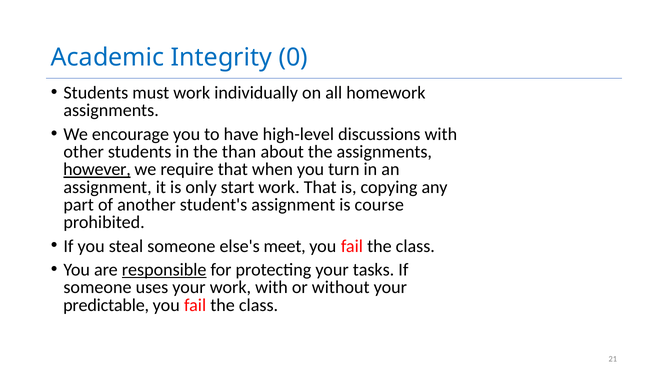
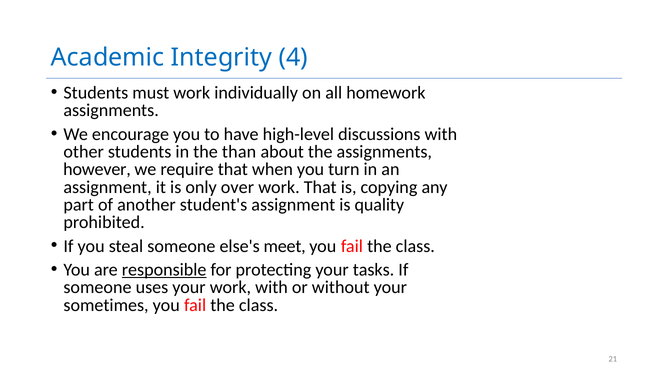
0: 0 -> 4
however underline: present -> none
start: start -> over
course: course -> quality
predictable: predictable -> sometimes
